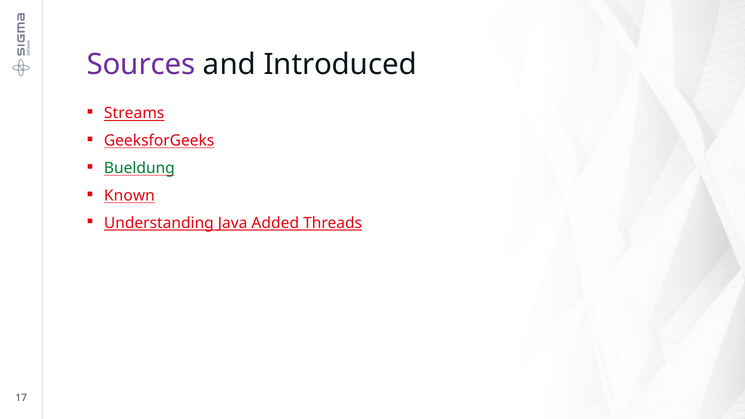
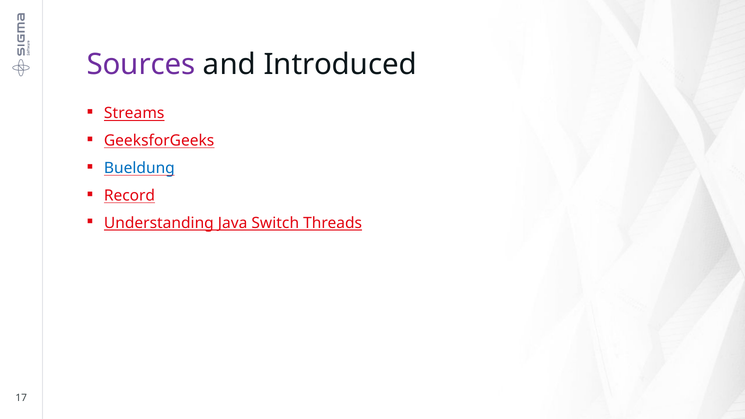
Bueldung colour: green -> blue
Known: Known -> Record
Added: Added -> Switch
